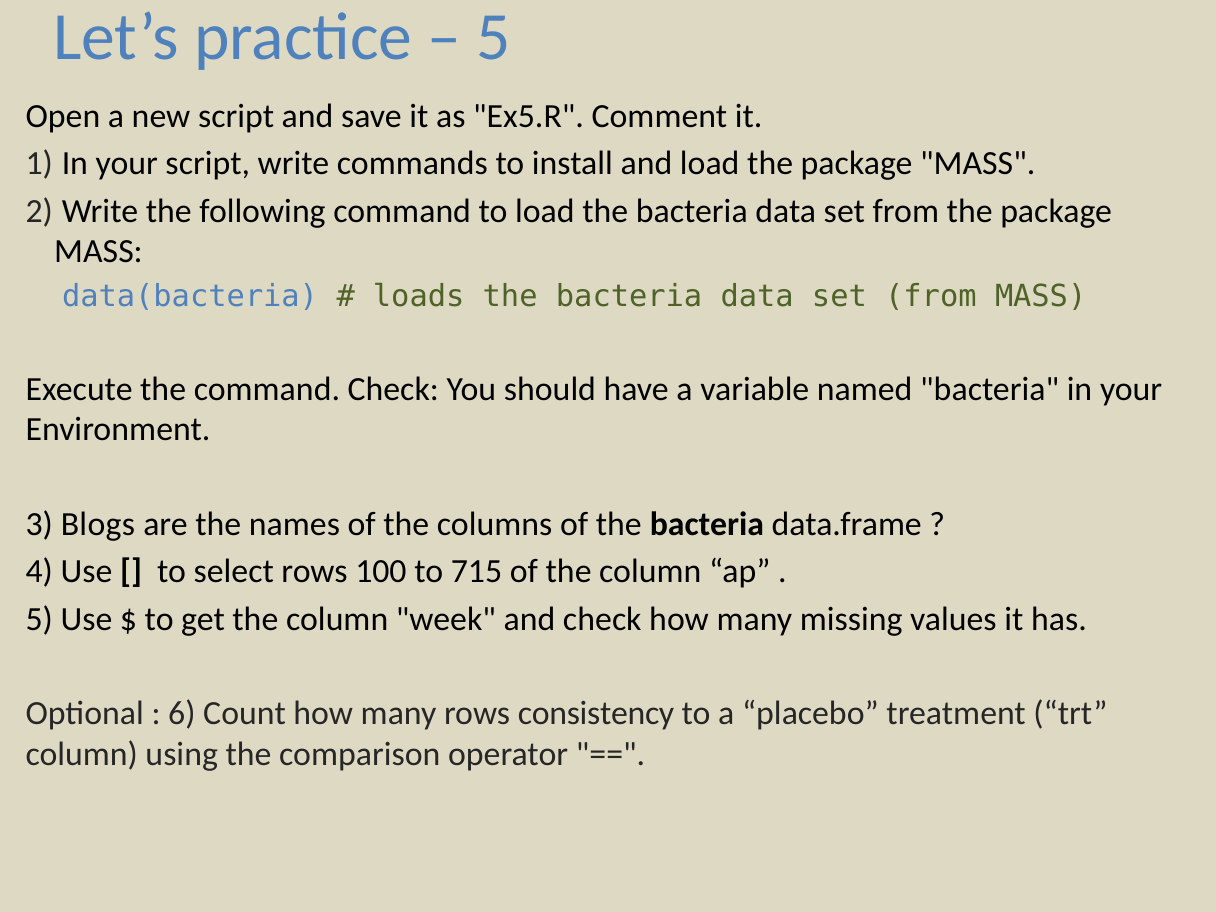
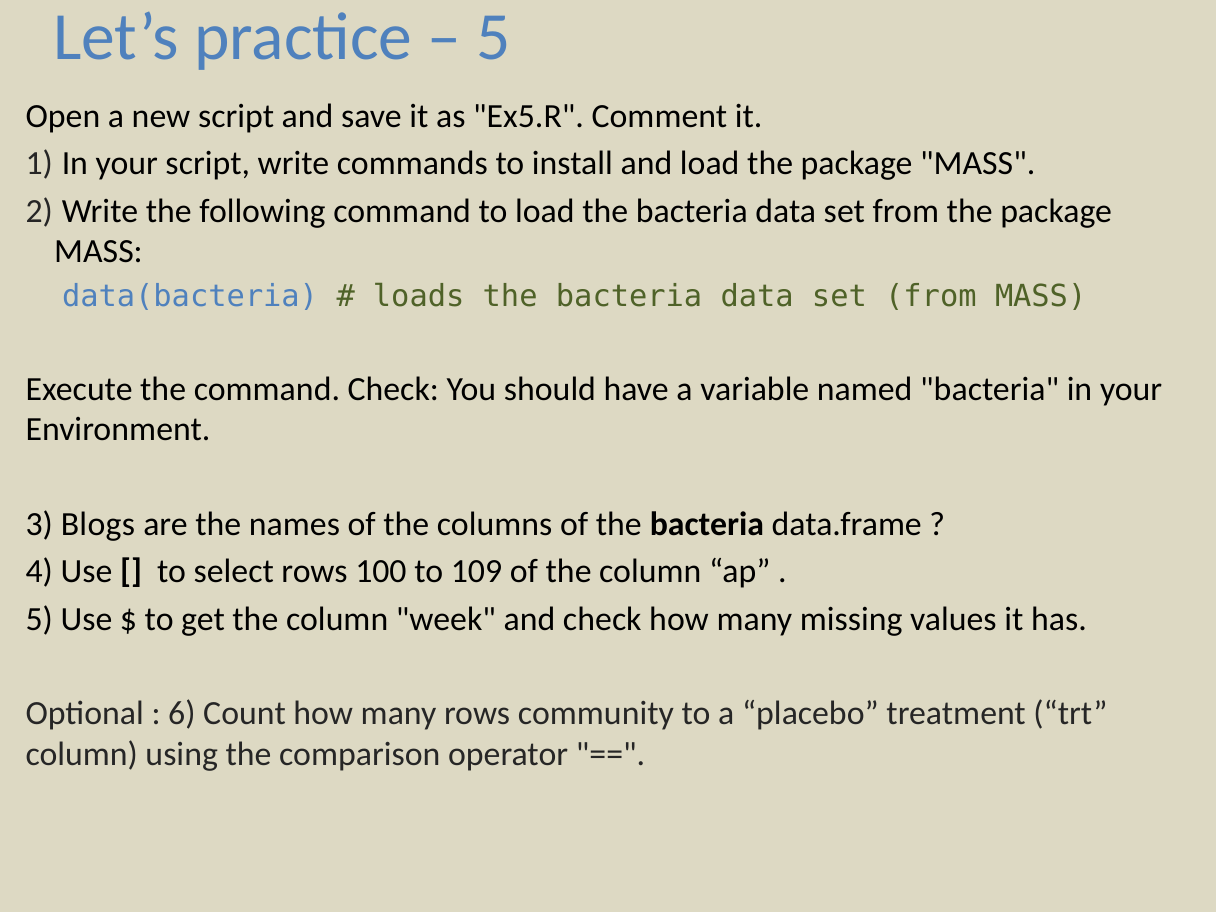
715: 715 -> 109
consistency: consistency -> community
